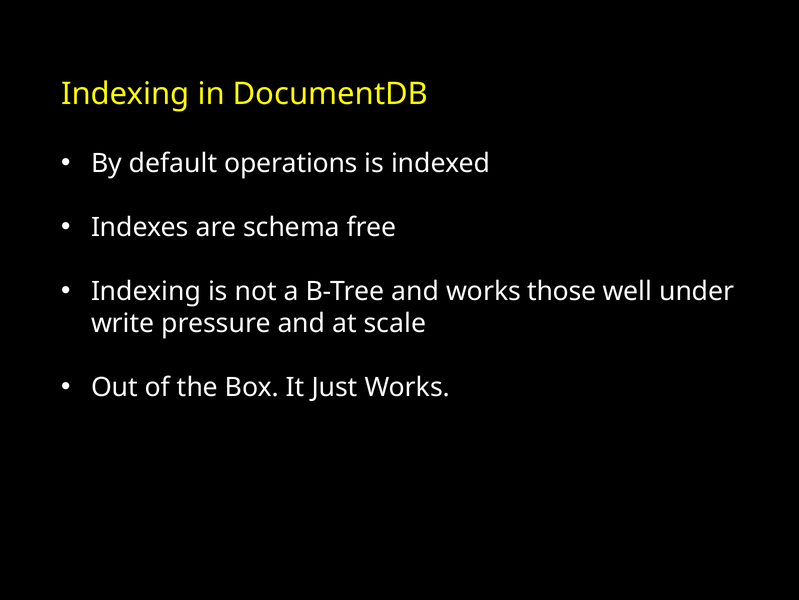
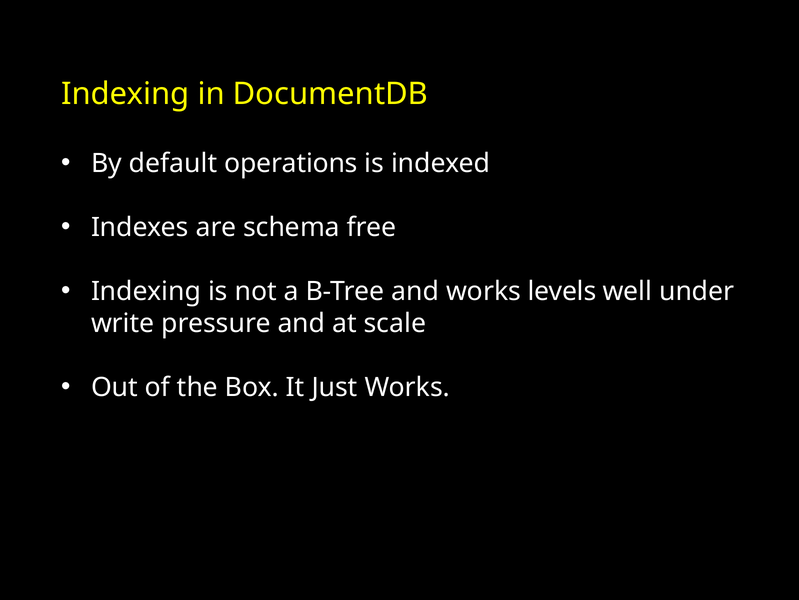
those: those -> levels
